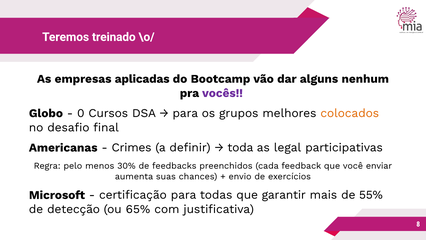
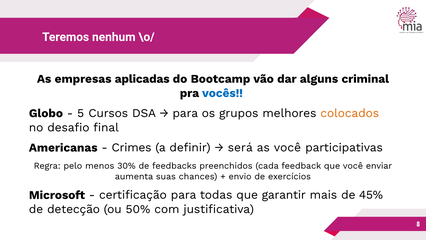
treinado: treinado -> nenhum
nenhum: nenhum -> criminal
vocês colour: purple -> blue
0: 0 -> 5
toda: toda -> será
as legal: legal -> você
55%: 55% -> 45%
65%: 65% -> 50%
